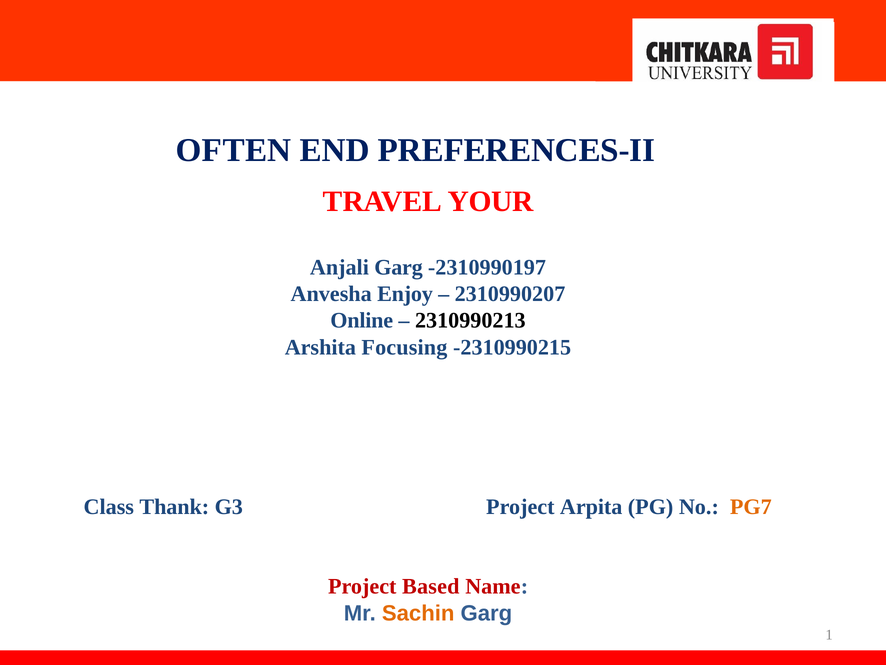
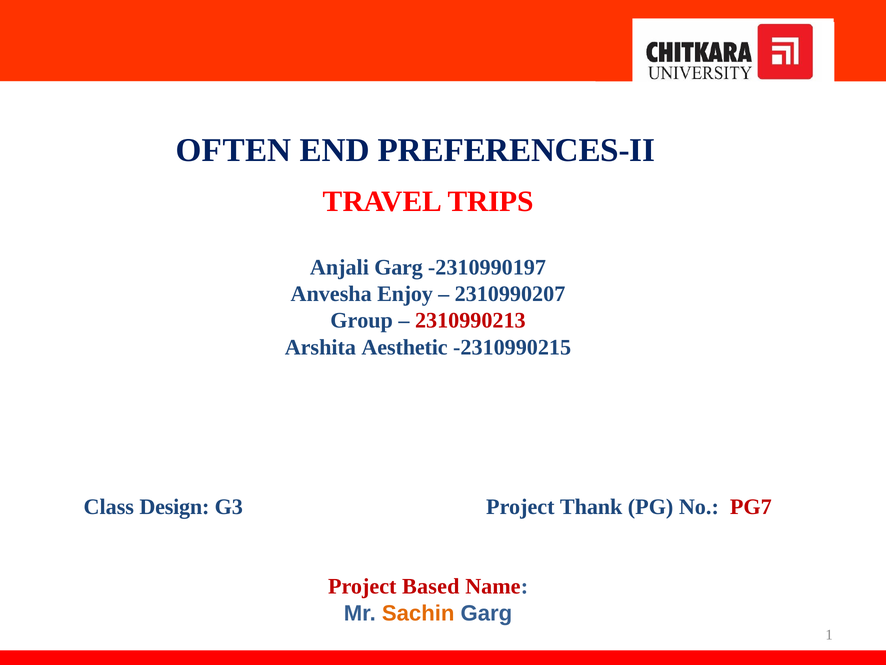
YOUR: YOUR -> TRIPS
Online: Online -> Group
2310990213 colour: black -> red
Focusing: Focusing -> Aesthetic
Thank: Thank -> Design
Arpita: Arpita -> Thank
PG7 colour: orange -> red
